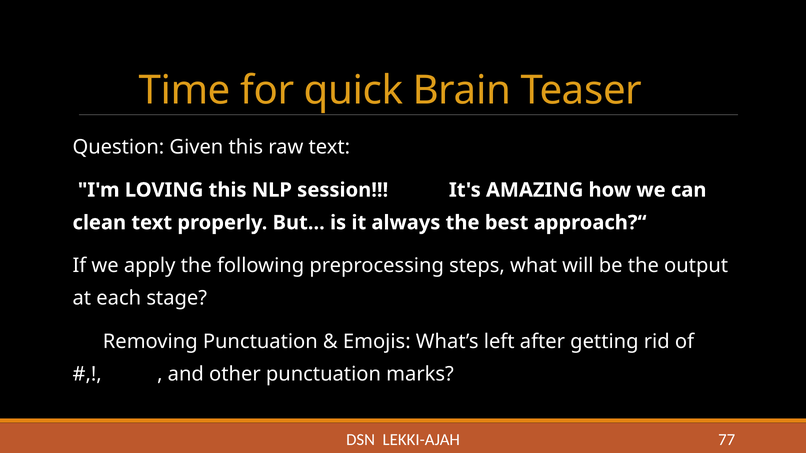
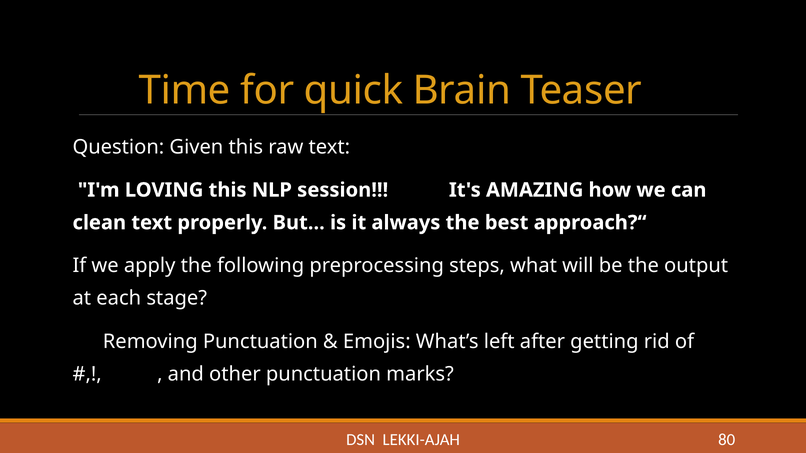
77: 77 -> 80
